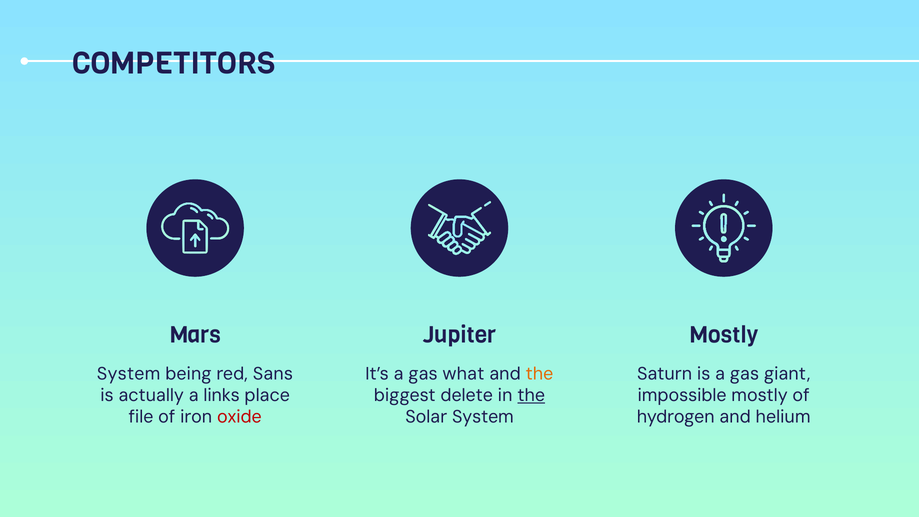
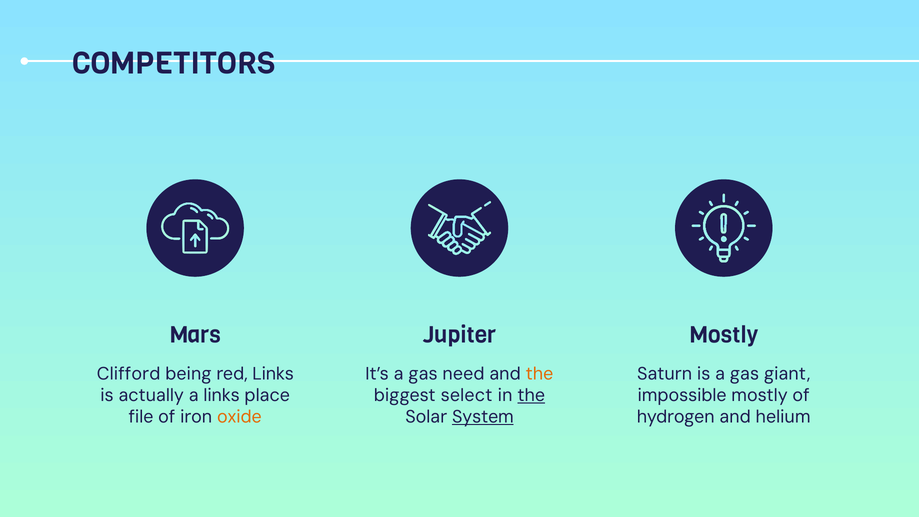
System at (129, 374): System -> Clifford
red Sans: Sans -> Links
what: what -> need
delete: delete -> select
oxide colour: red -> orange
System at (483, 417) underline: none -> present
